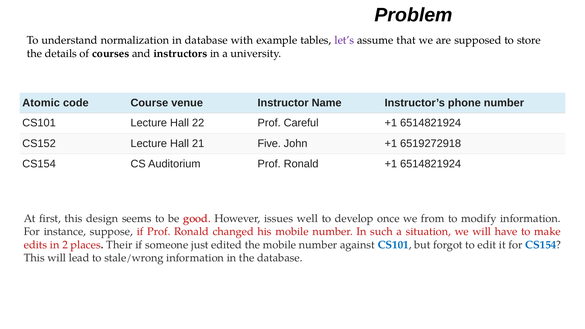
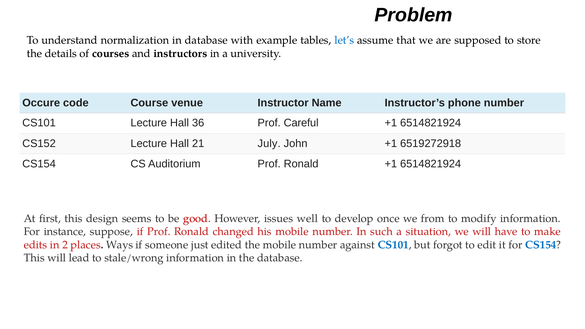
let’s colour: purple -> blue
Atomic: Atomic -> Occure
22: 22 -> 36
Five: Five -> July
Their: Their -> Ways
